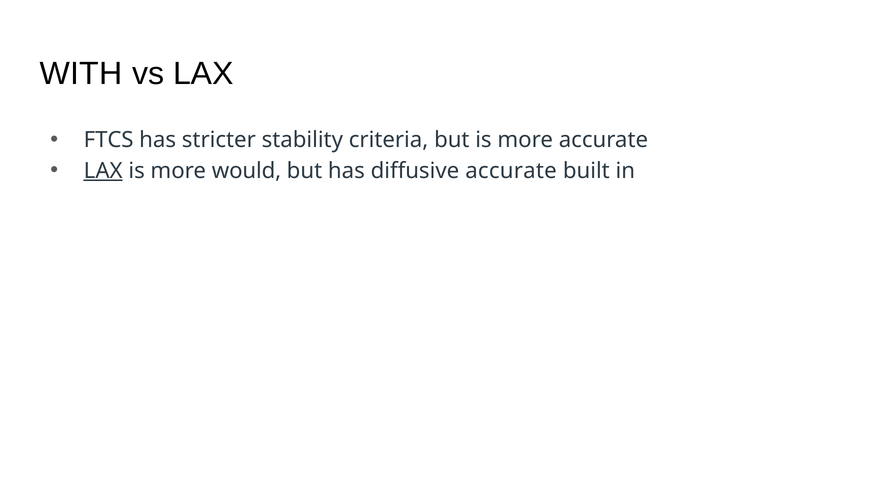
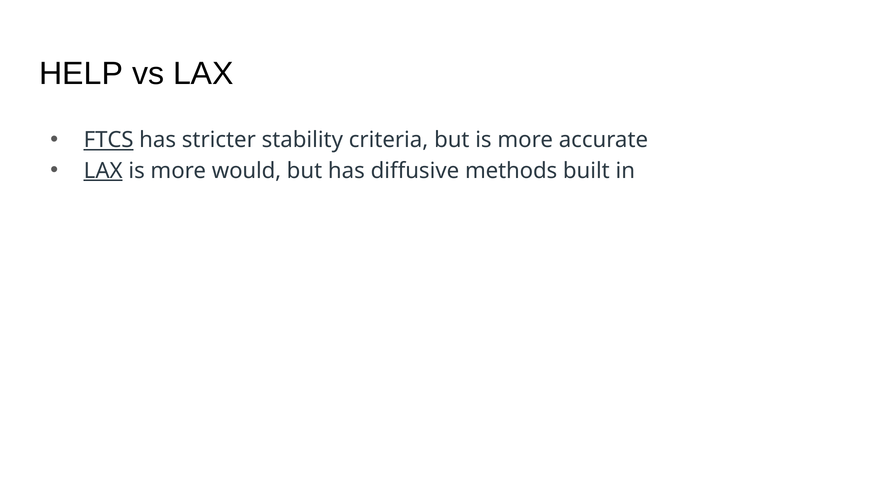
WITH: WITH -> HELP
FTCS underline: none -> present
diffusive accurate: accurate -> methods
